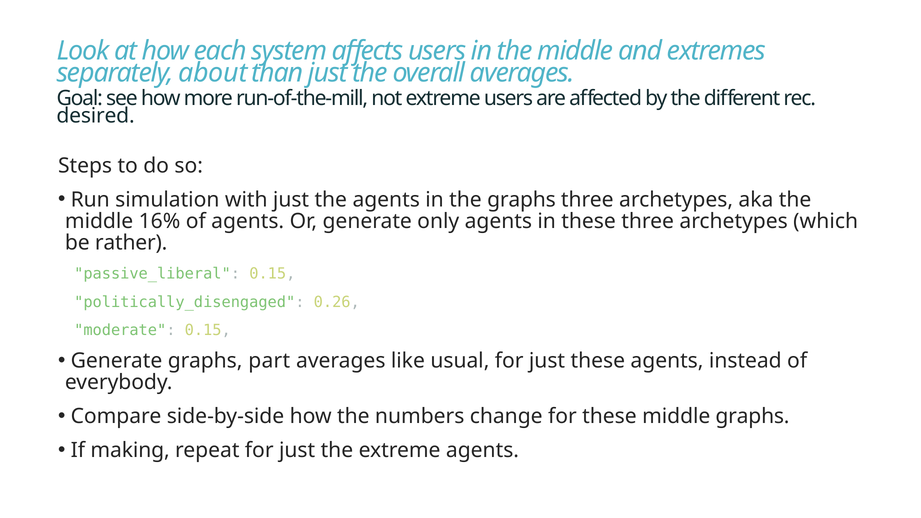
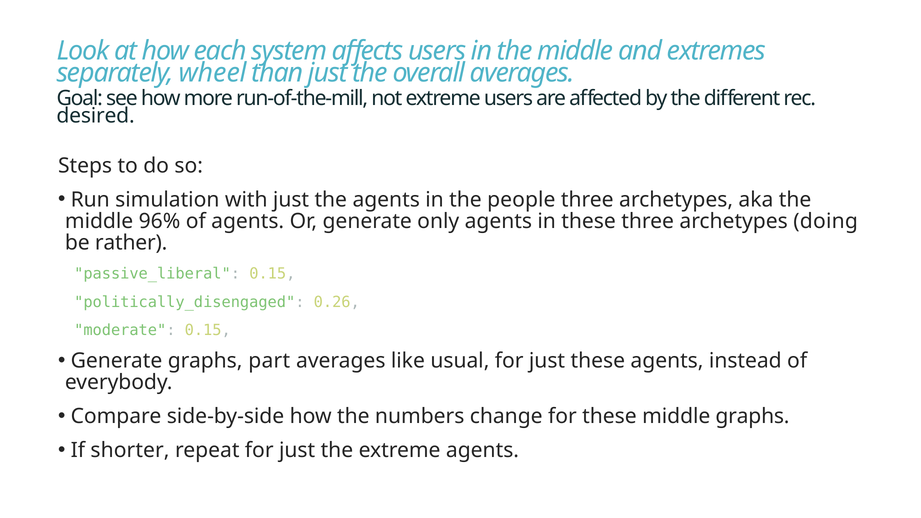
about: about -> wheel
the graphs: graphs -> people
16%: 16% -> 96%
which: which -> doing
making: making -> shorter
